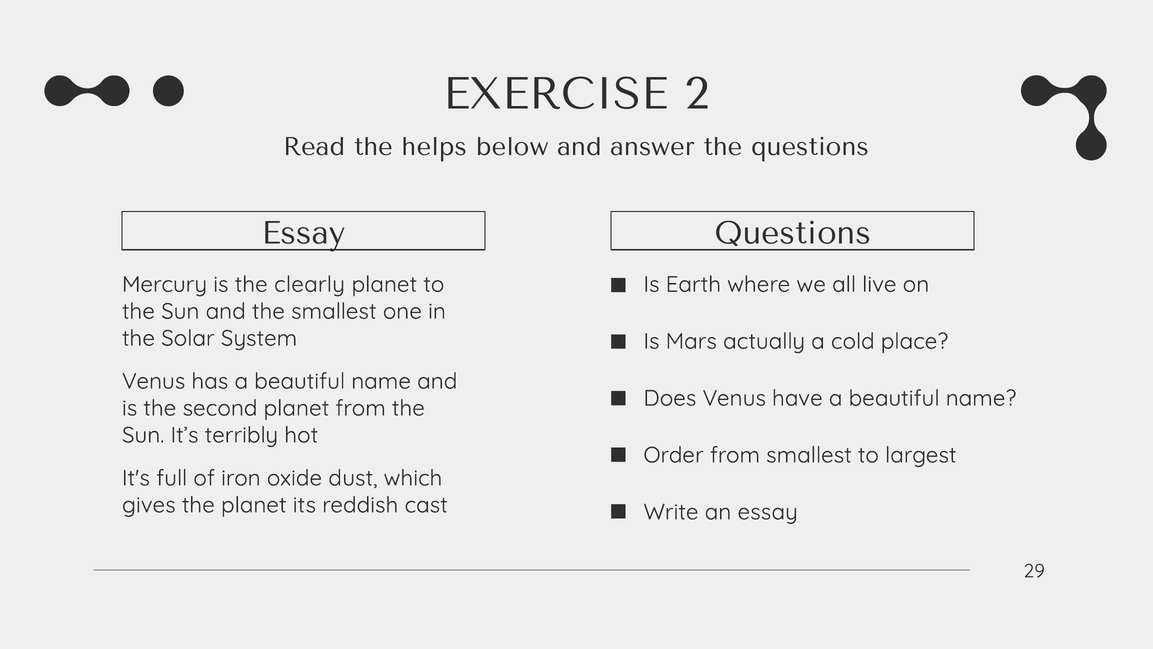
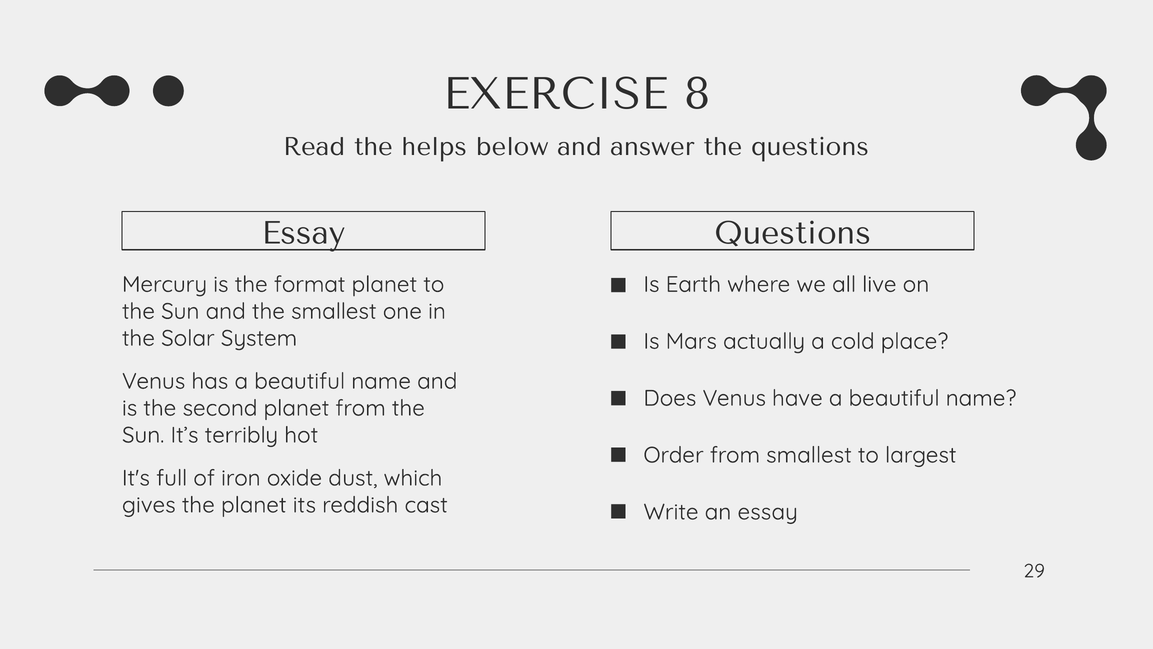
2: 2 -> 8
clearly: clearly -> format
